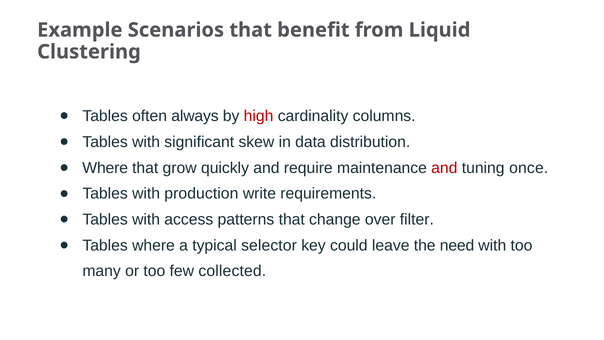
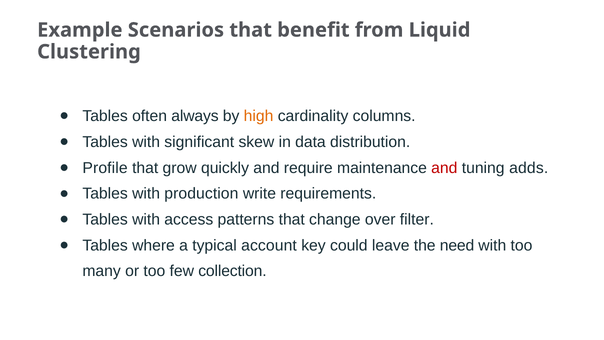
high colour: red -> orange
Where at (105, 168): Where -> Profile
once: once -> adds
selector: selector -> account
collected: collected -> collection
